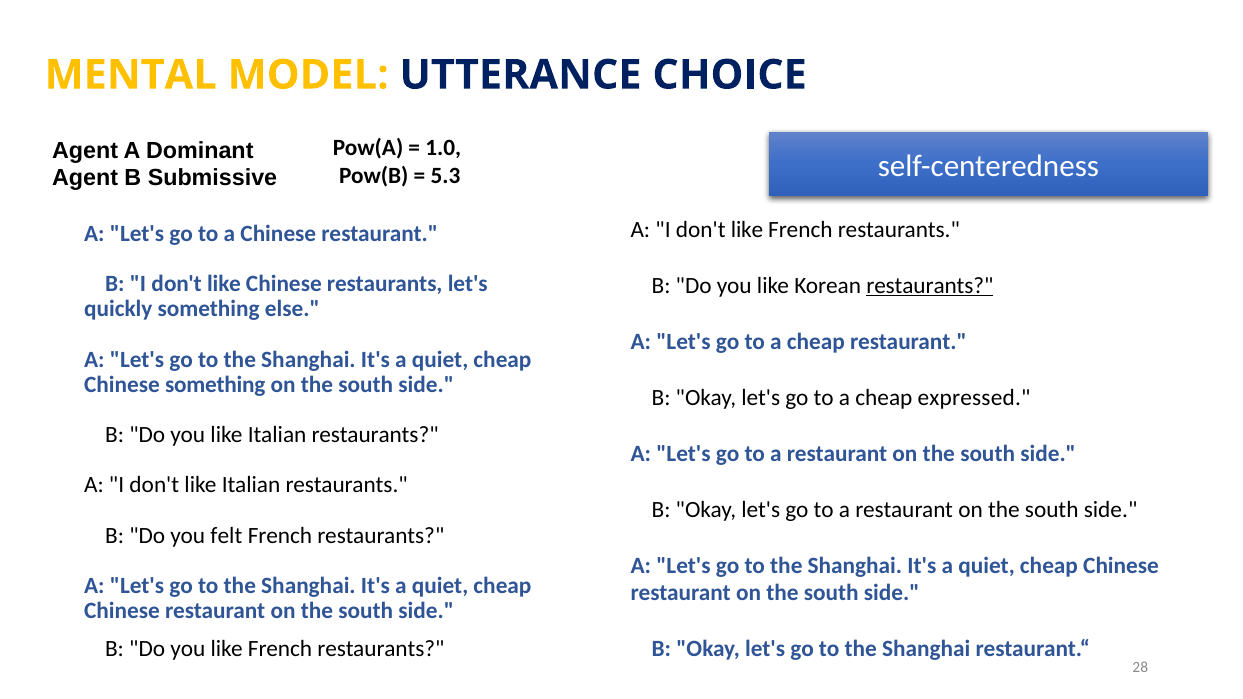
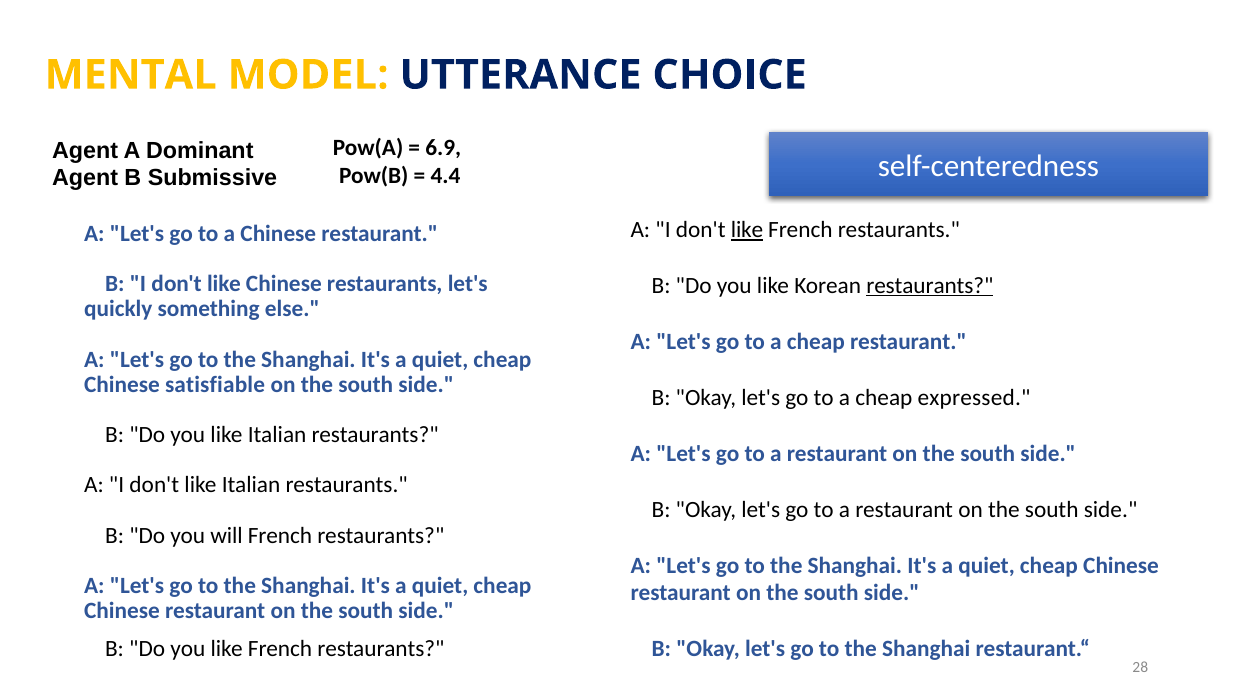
1.0: 1.0 -> 6.9
5.3: 5.3 -> 4.4
like at (747, 230) underline: none -> present
Chinese something: something -> satisfiable
felt: felt -> will
